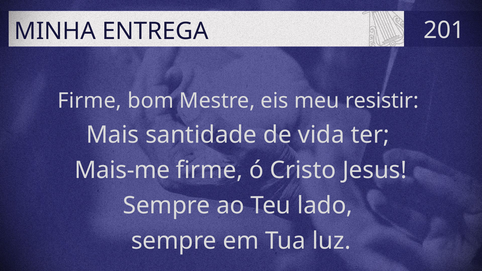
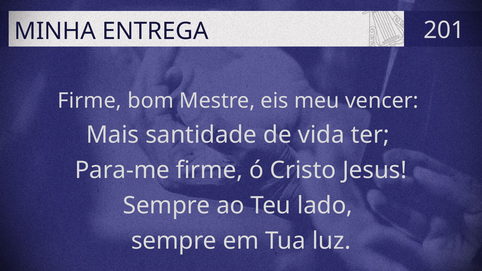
resistir: resistir -> vencer
Mais-me: Mais-me -> Para-me
